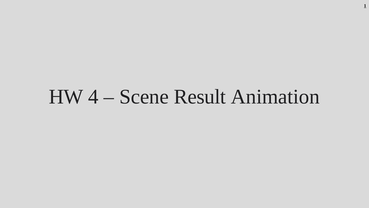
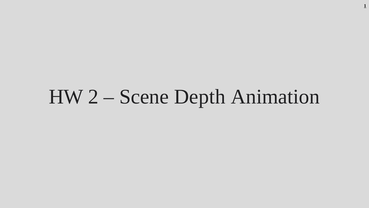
4: 4 -> 2
Result: Result -> Depth
